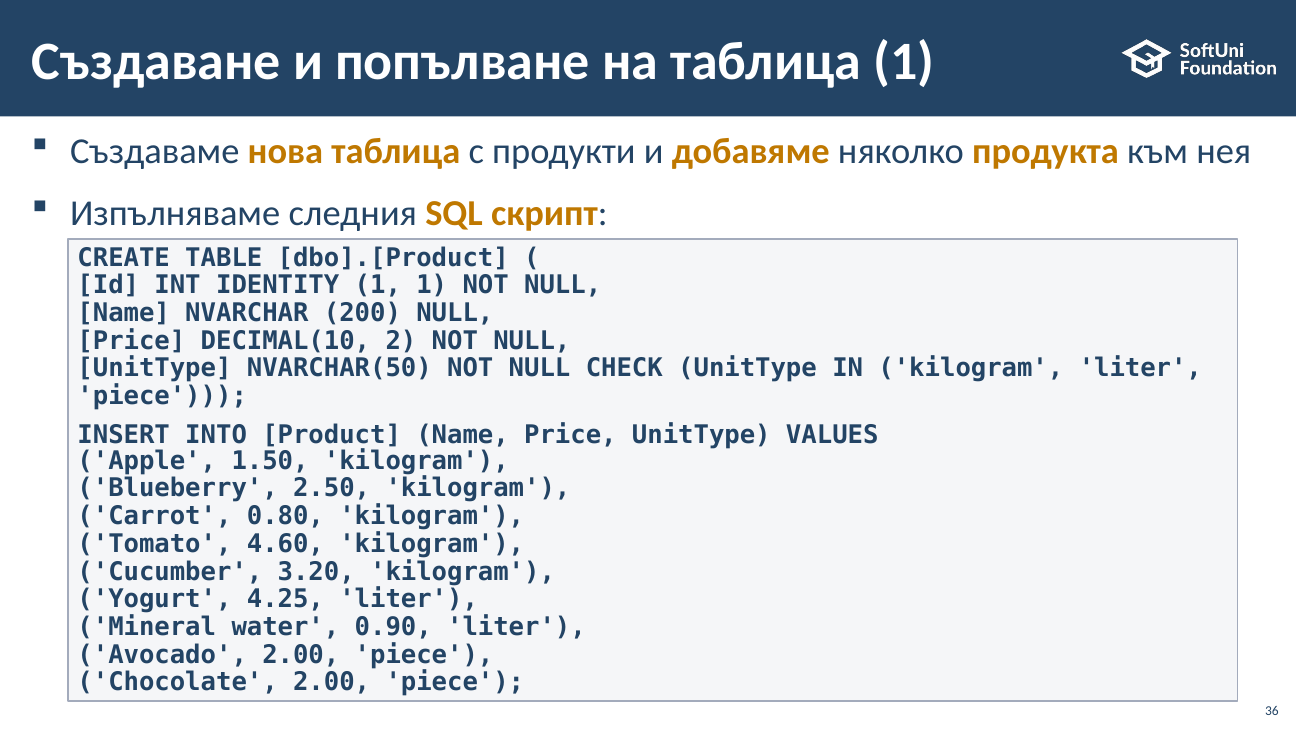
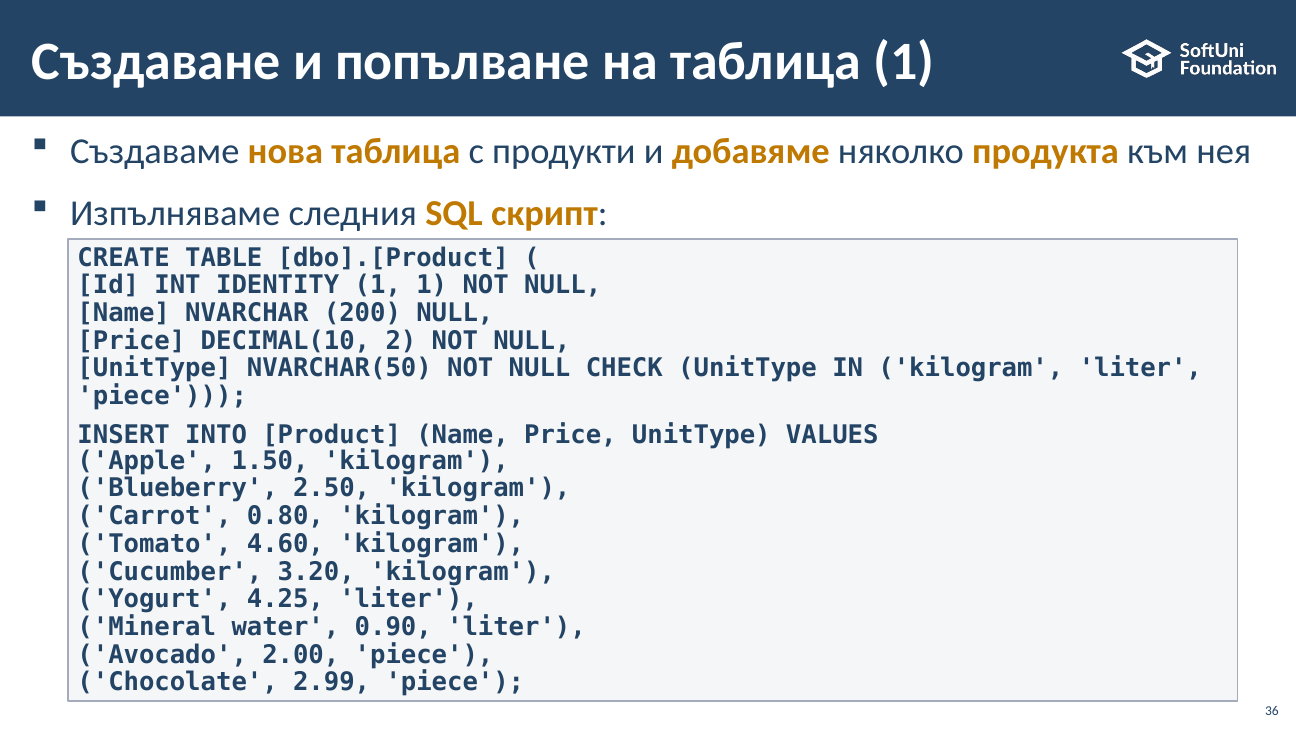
Chocolate 2.00: 2.00 -> 2.99
